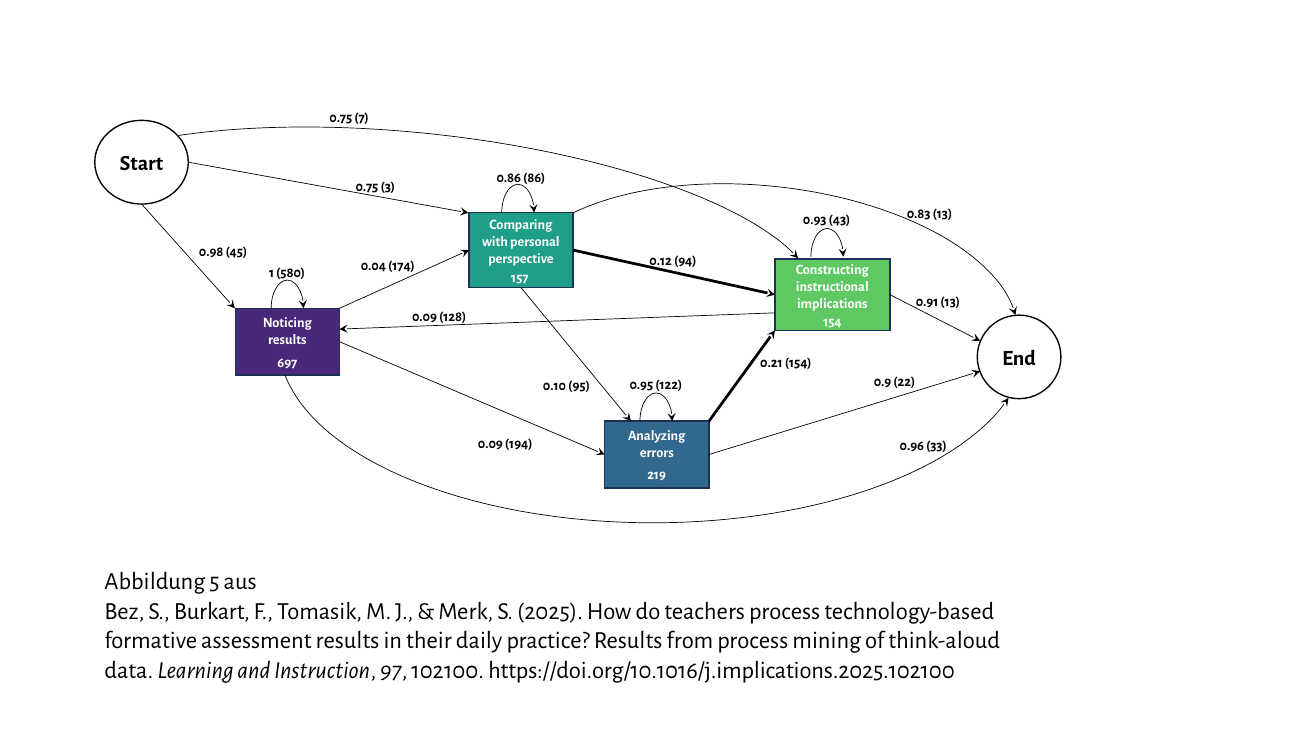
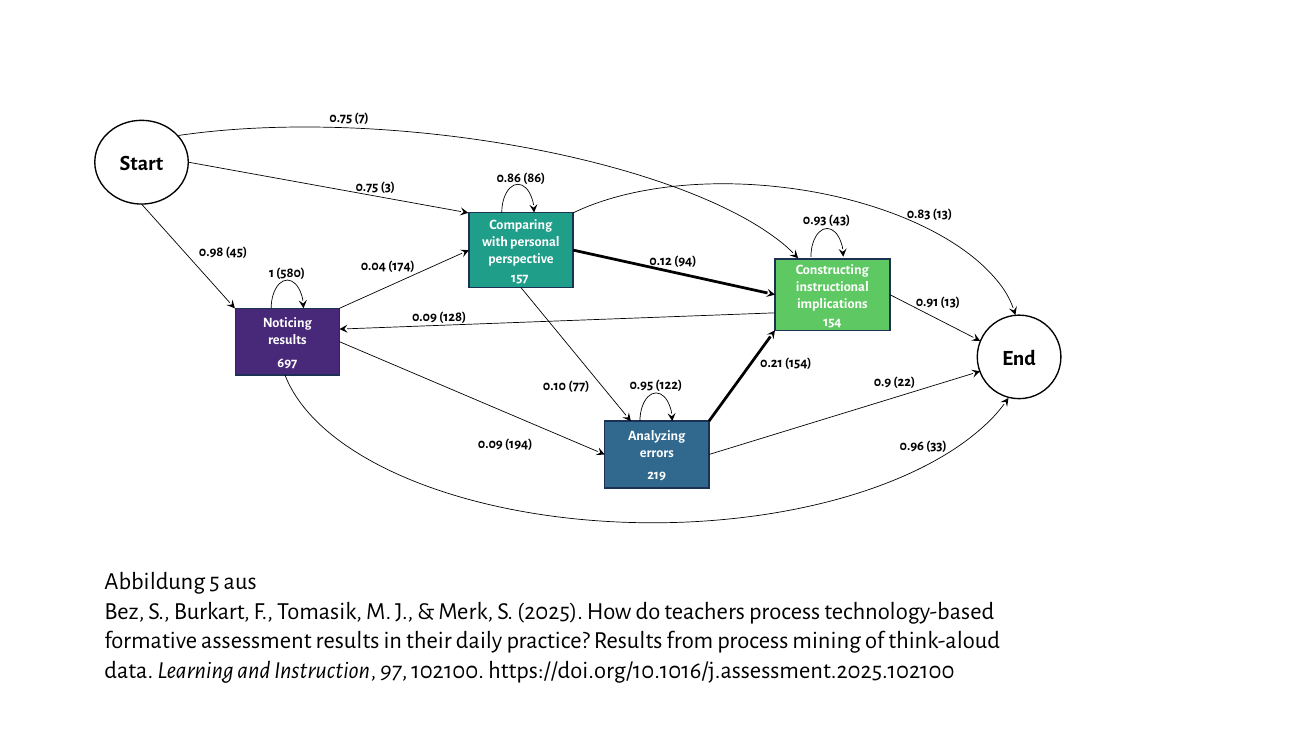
95: 95 -> 77
https://doi.org/10.1016/j.implications.2025.102100: https://doi.org/10.1016/j.implications.2025.102100 -> https://doi.org/10.1016/j.assessment.2025.102100
